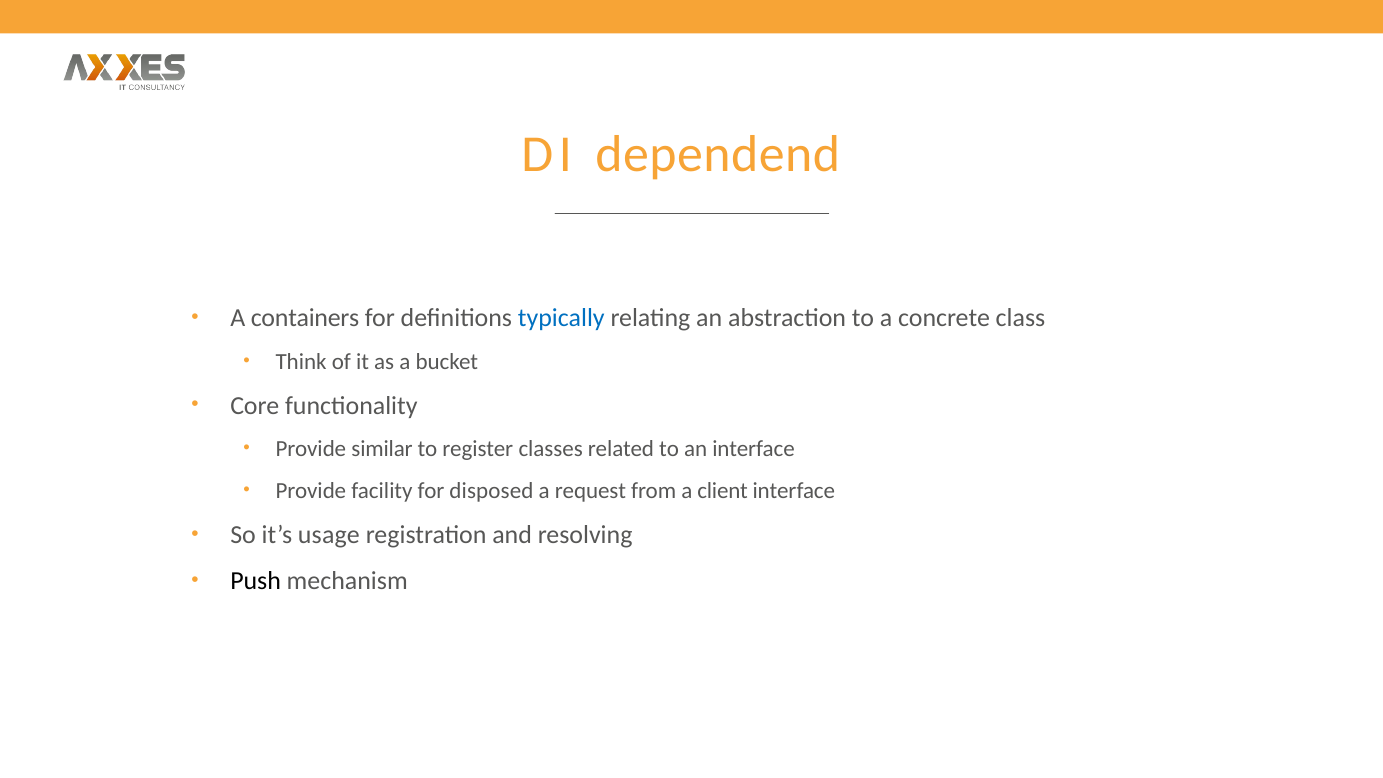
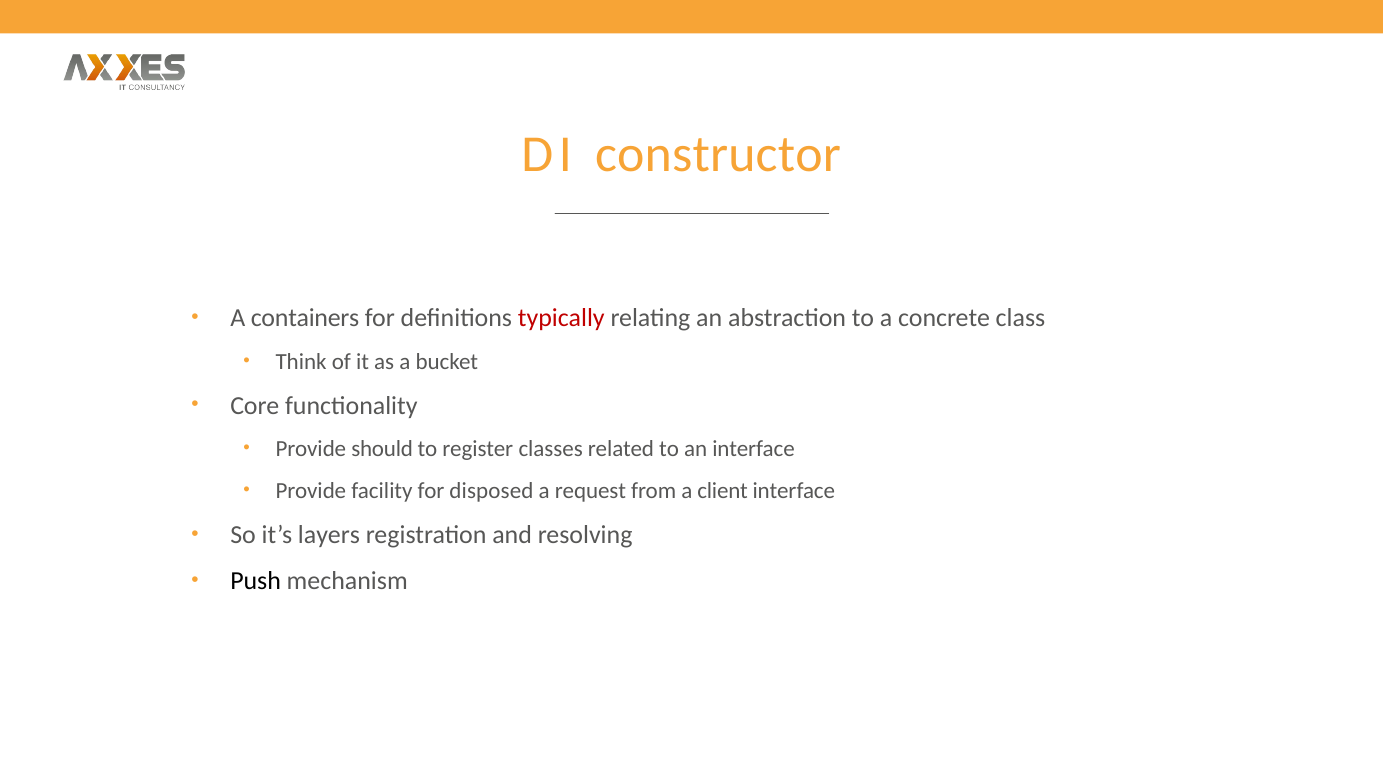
dependend: dependend -> constructor
typically colour: blue -> red
similar: similar -> should
usage: usage -> layers
